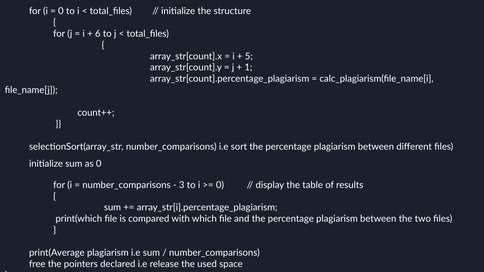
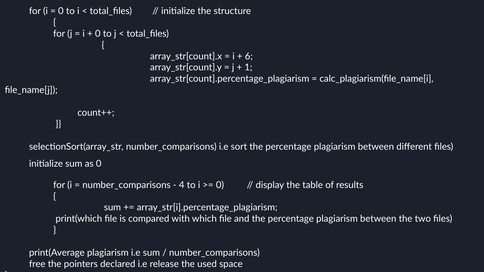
6 at (98, 34): 6 -> 0
5: 5 -> 6
3: 3 -> 4
